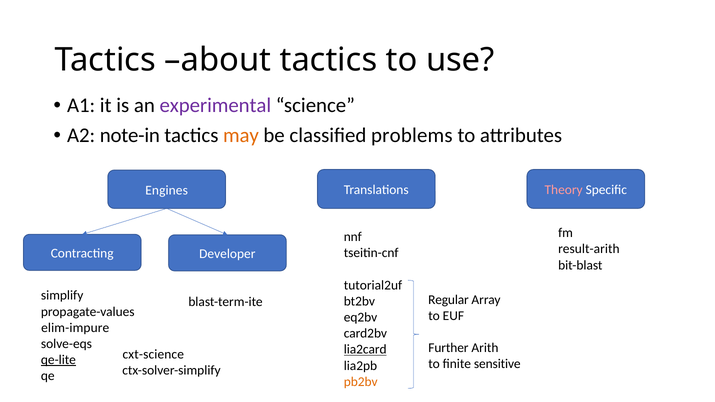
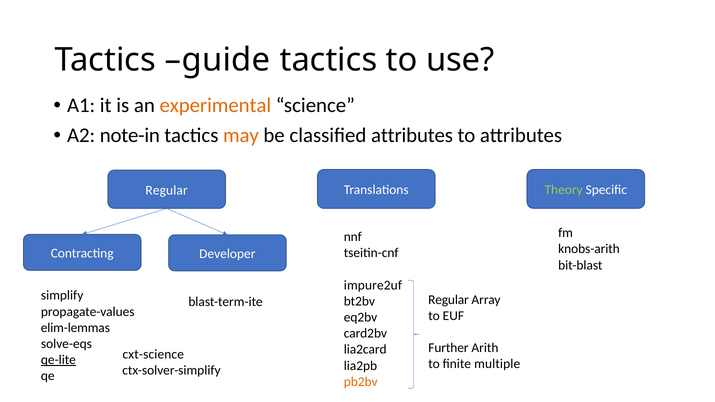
about: about -> guide
experimental colour: purple -> orange
classified problems: problems -> attributes
Engines at (167, 190): Engines -> Regular
Theory colour: pink -> light green
result-arith: result-arith -> knobs-arith
tutorial2uf: tutorial2uf -> impure2uf
elim-impure: elim-impure -> elim-lemmas
lia2card underline: present -> none
sensitive: sensitive -> multiple
